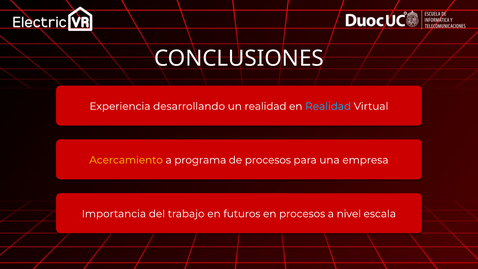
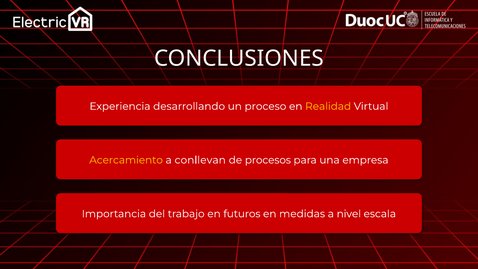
un realidad: realidad -> proceso
Realidad at (328, 106) colour: light blue -> yellow
programa: programa -> conllevan
en procesos: procesos -> medidas
